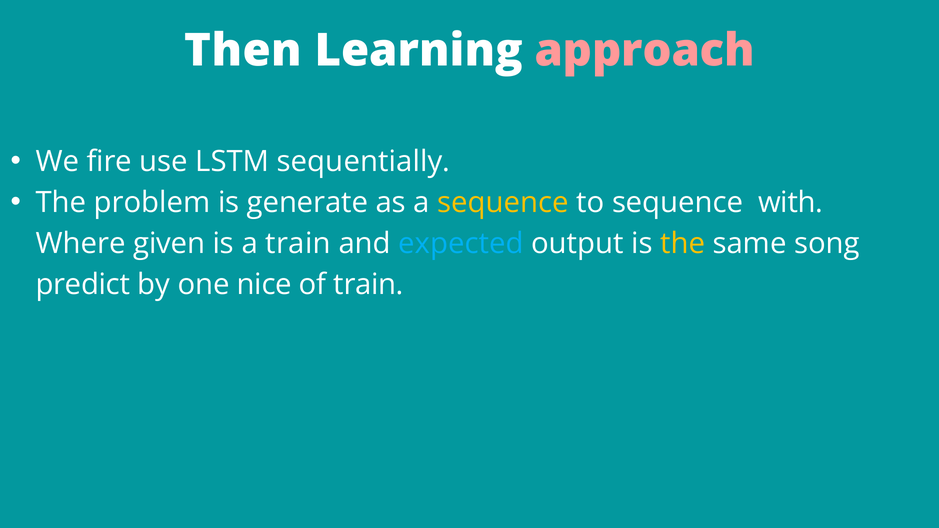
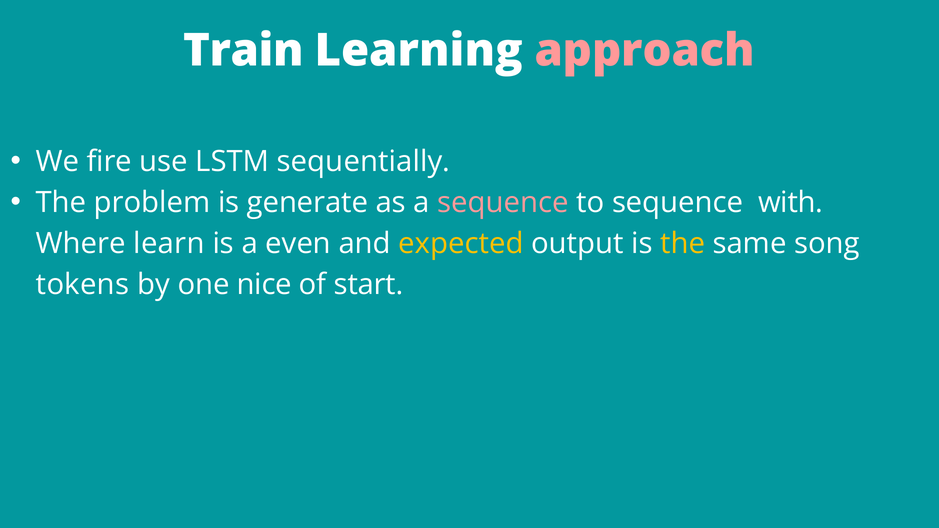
Then: Then -> Train
sequence at (503, 203) colour: yellow -> pink
given: given -> learn
a train: train -> even
expected colour: light blue -> yellow
predict: predict -> tokens
of train: train -> start
